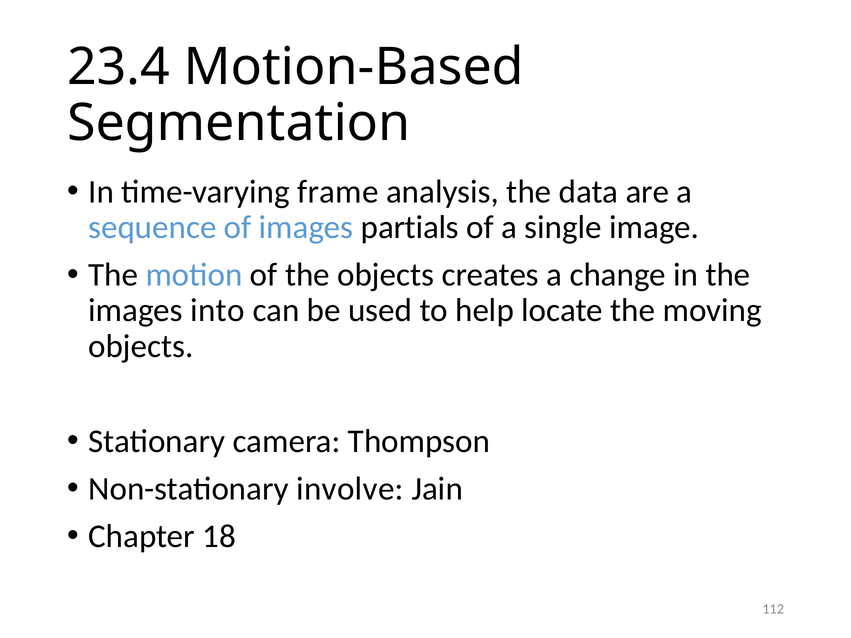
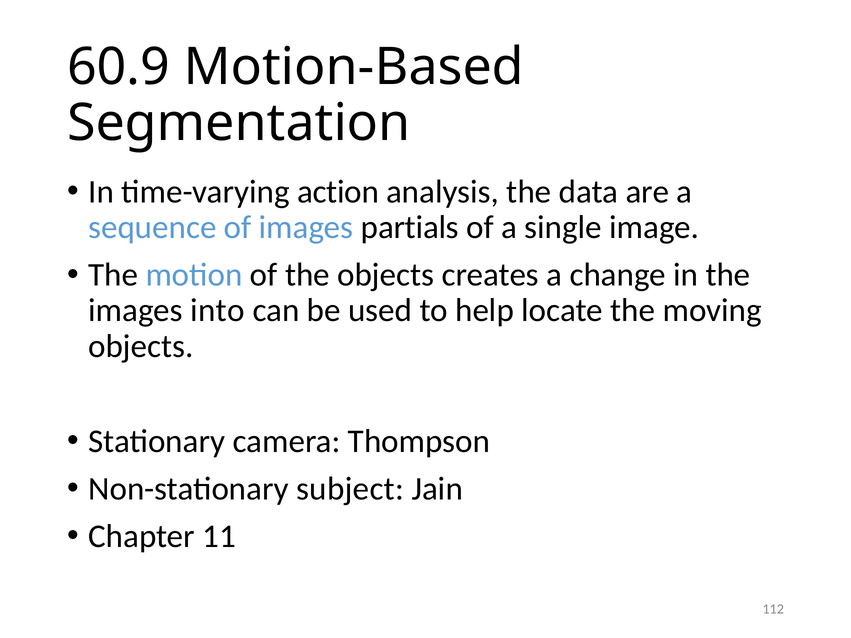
23.4: 23.4 -> 60.9
frame: frame -> action
involve: involve -> subject
18: 18 -> 11
